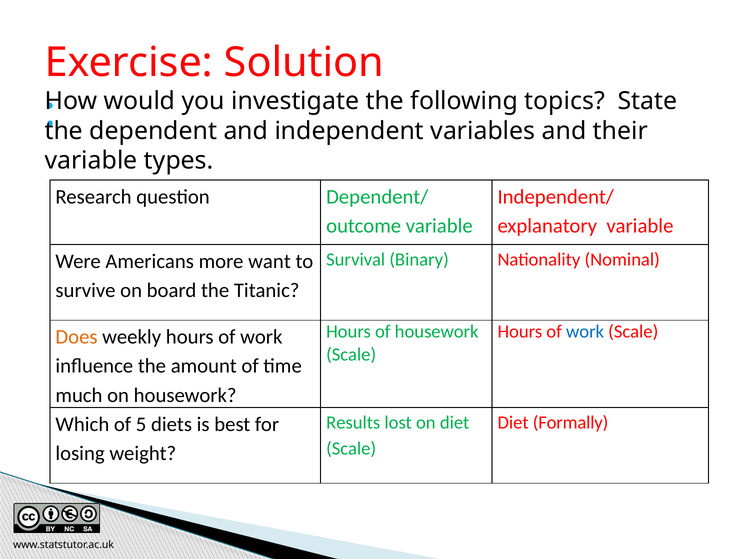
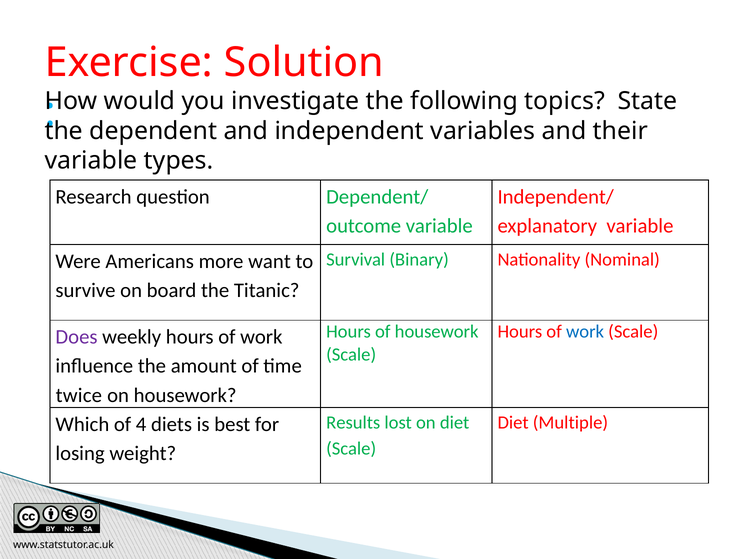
Does colour: orange -> purple
much: much -> twice
Formally: Formally -> Multiple
5: 5 -> 4
